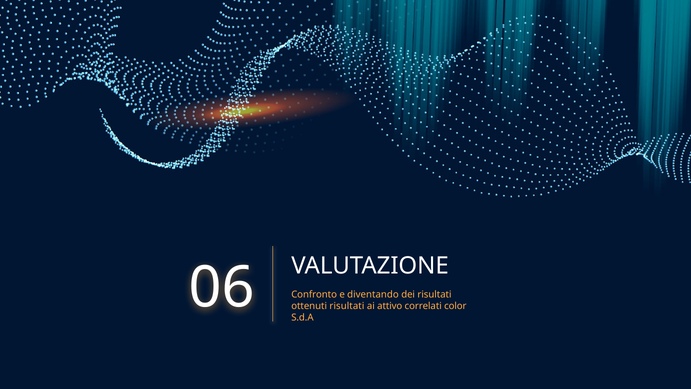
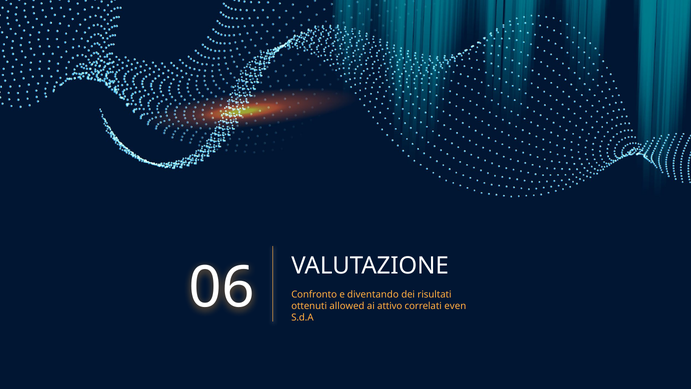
ottenuti risultati: risultati -> allowed
color: color -> even
